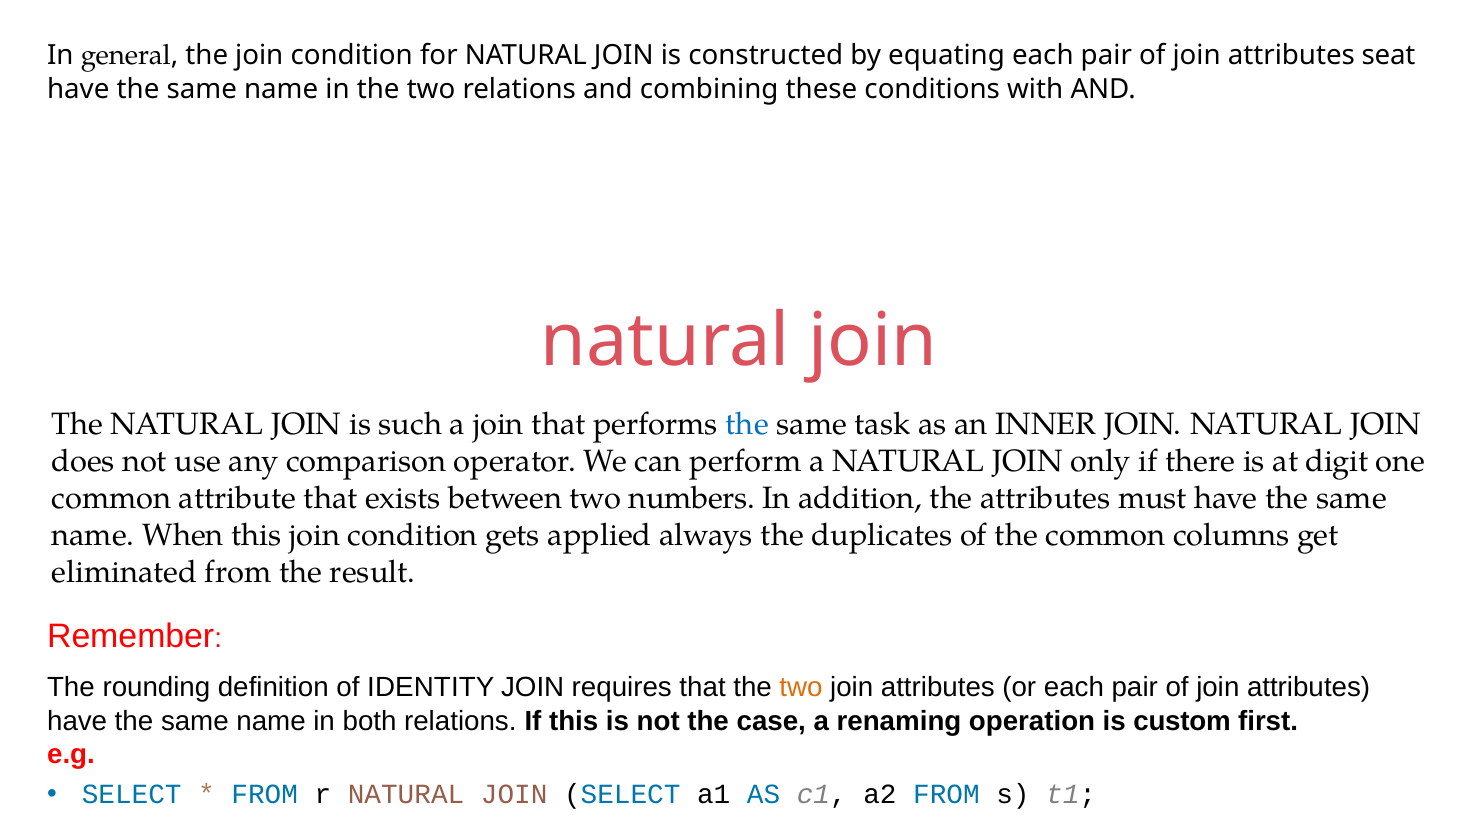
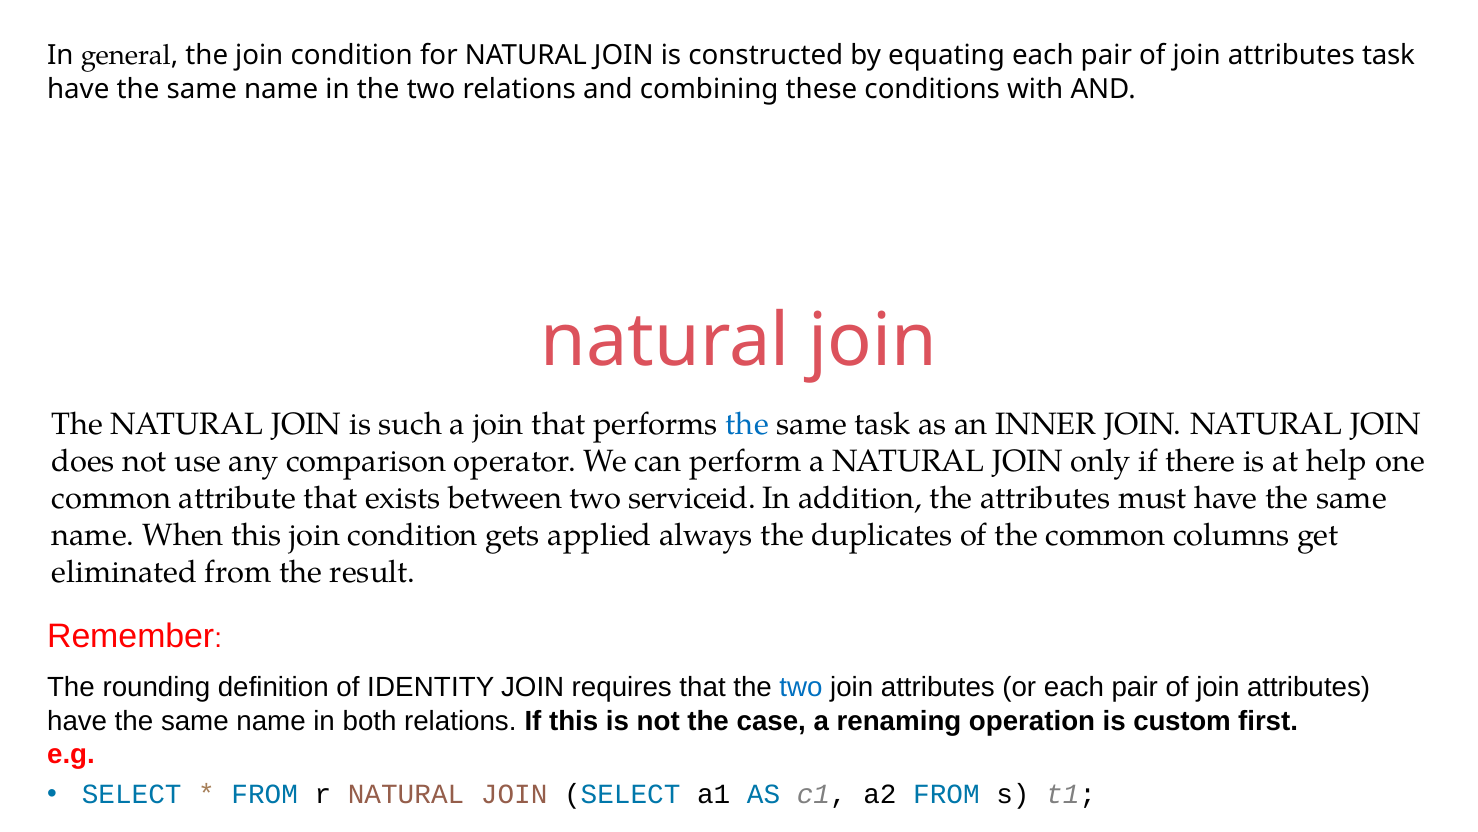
attributes seat: seat -> task
digit: digit -> help
numbers: numbers -> serviceid
two at (801, 687) colour: orange -> blue
